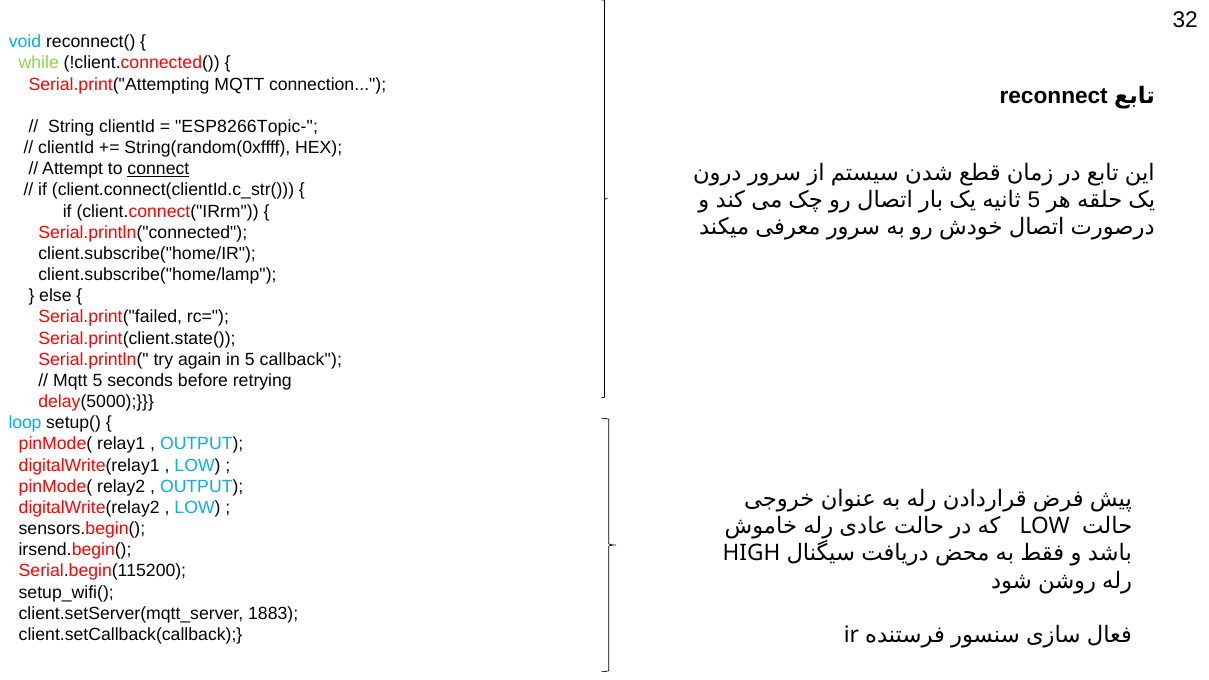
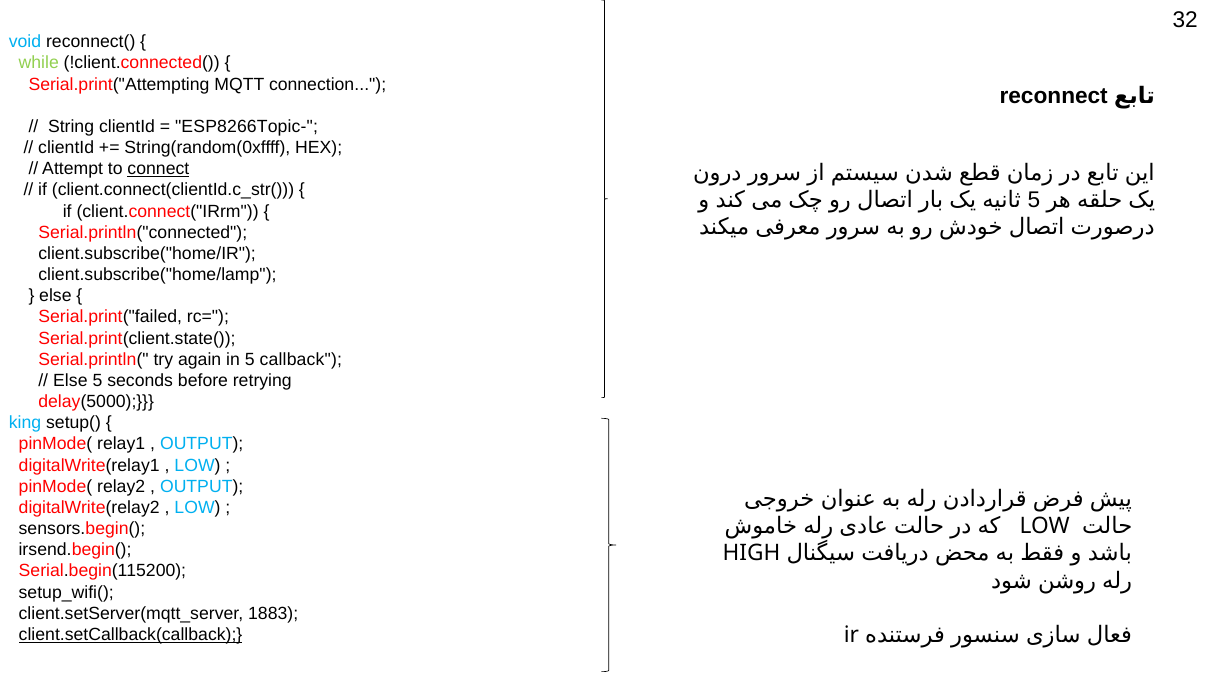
Mqtt at (70, 381): Mqtt -> Else
loop: loop -> king
client.setCallback(callback underline: none -> present
